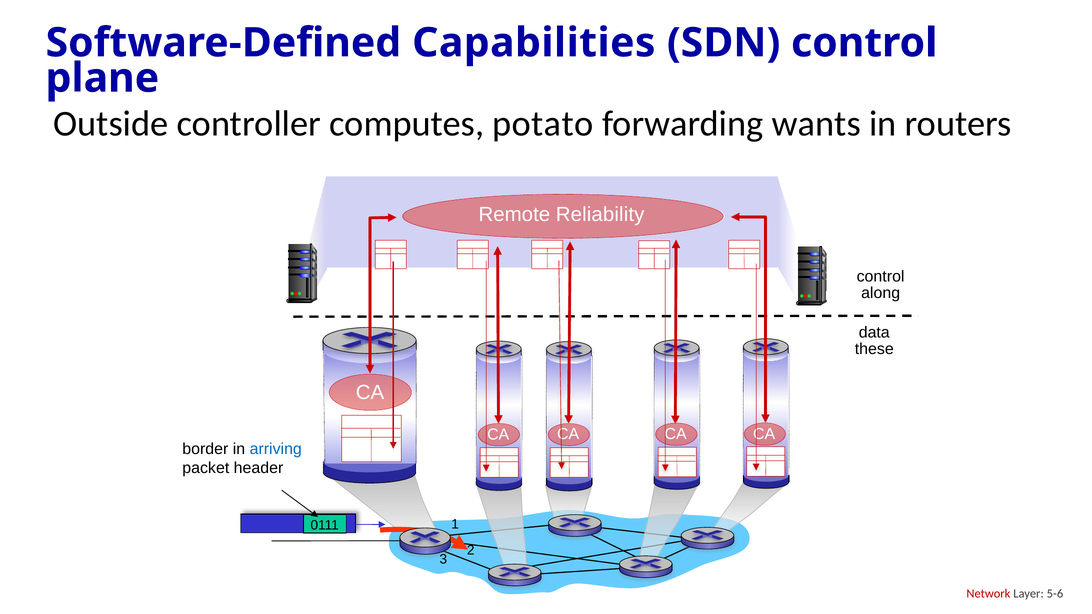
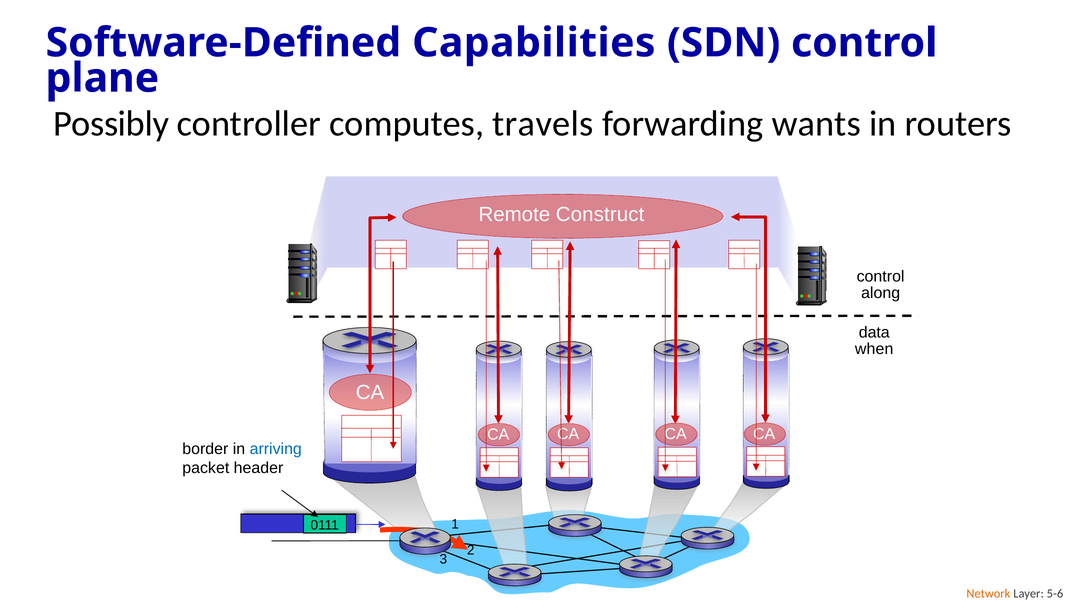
Outside: Outside -> Possibly
potato: potato -> travels
Reliability: Reliability -> Construct
these: these -> when
Network colour: red -> orange
